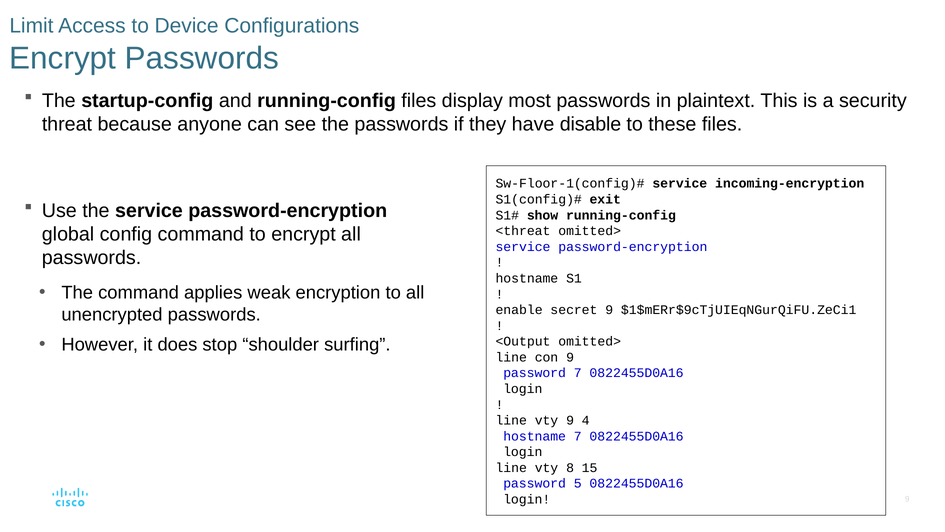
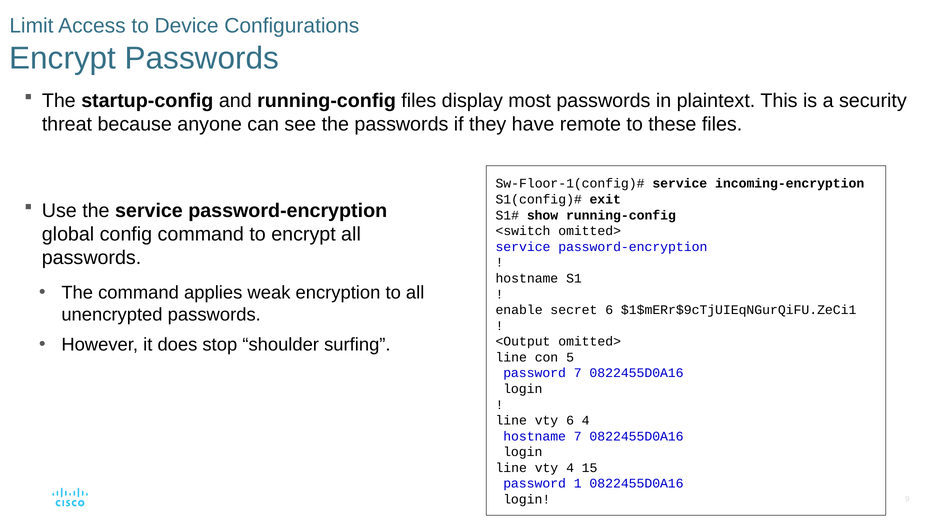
disable: disable -> remote
<threat: <threat -> <switch
secret 9: 9 -> 6
con 9: 9 -> 5
vty 9: 9 -> 6
vty 8: 8 -> 4
5: 5 -> 1
